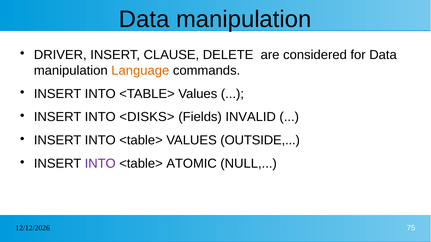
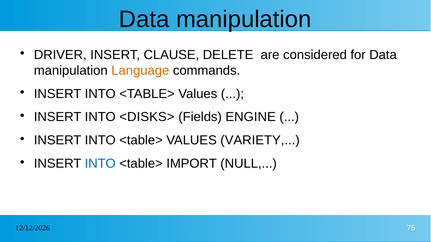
INVALID: INVALID -> ENGINE
OUTSIDE: OUTSIDE -> VARIETY
INTO at (100, 164) colour: purple -> blue
ATOMIC: ATOMIC -> IMPORT
